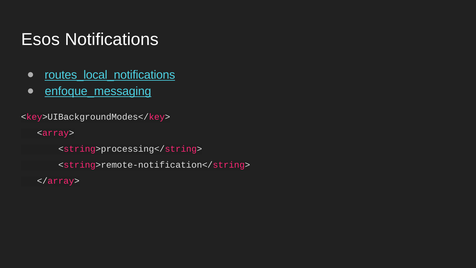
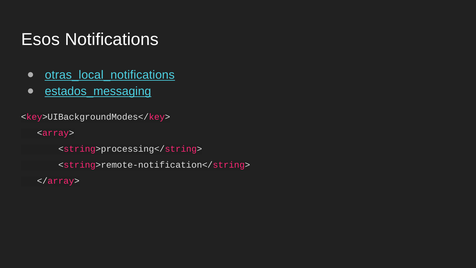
routes_local_notifications: routes_local_notifications -> otras_local_notifications
enfoque_messaging: enfoque_messaging -> estados_messaging
